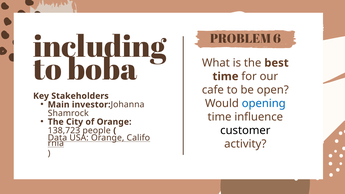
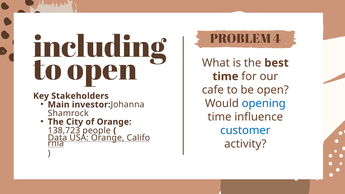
6: 6 -> 4
to boba: boba -> open
customer colour: black -> blue
